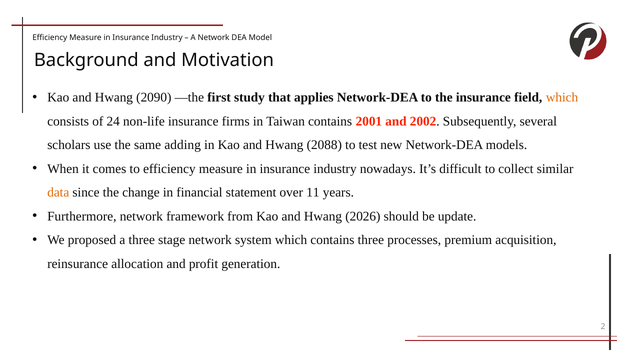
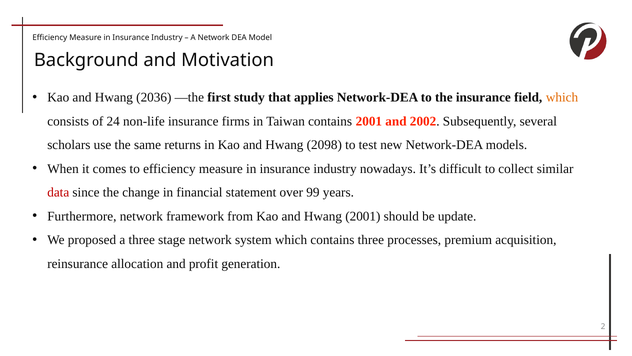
2090: 2090 -> 2036
adding: adding -> returns
2088: 2088 -> 2098
data colour: orange -> red
11: 11 -> 99
Hwang 2026: 2026 -> 2001
